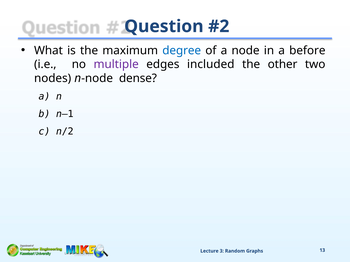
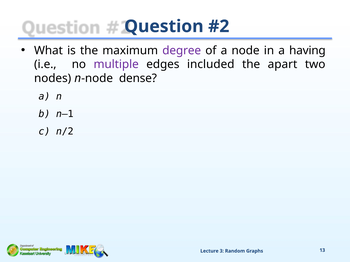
degree colour: blue -> purple
before: before -> having
other: other -> apart
